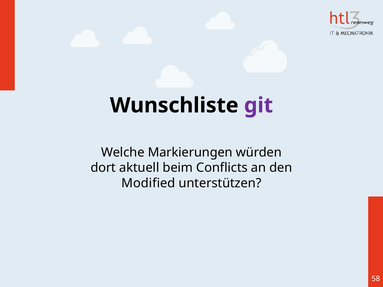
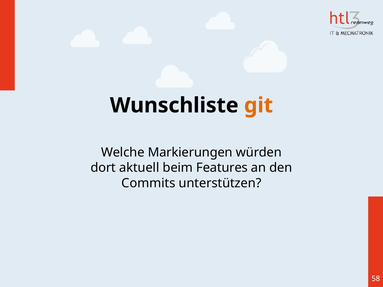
git colour: purple -> orange
Conflicts: Conflicts -> Features
Modified: Modified -> Commits
